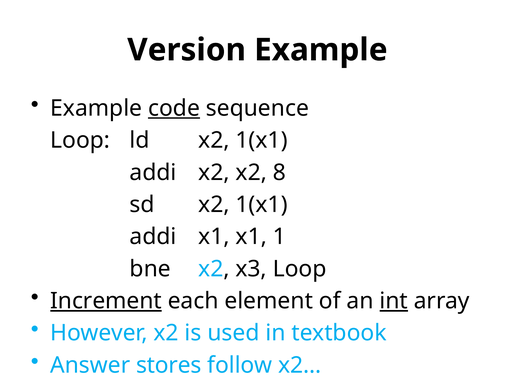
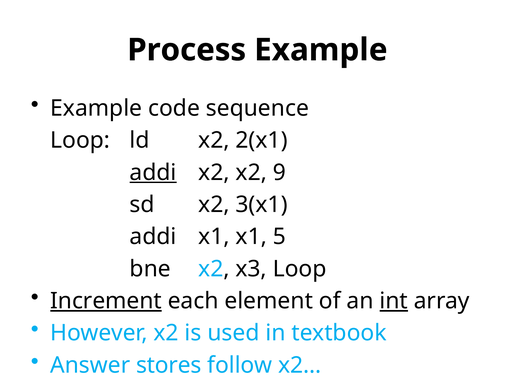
Version: Version -> Process
code underline: present -> none
1(x1 at (262, 140): 1(x1 -> 2(x1
addi at (153, 172) underline: none -> present
8: 8 -> 9
1(x1 at (262, 204): 1(x1 -> 3(x1
1: 1 -> 5
